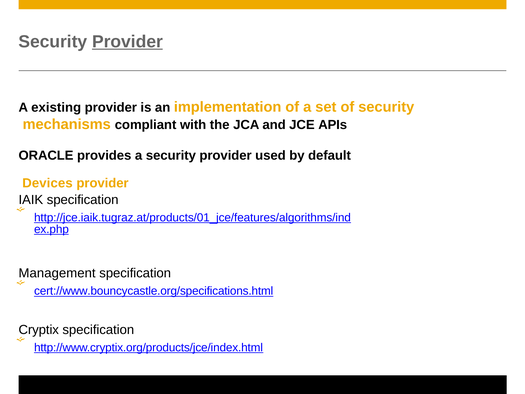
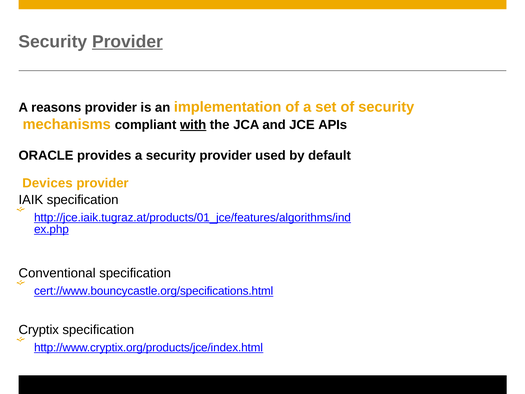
existing: existing -> reasons
with underline: none -> present
Management: Management -> Conventional
